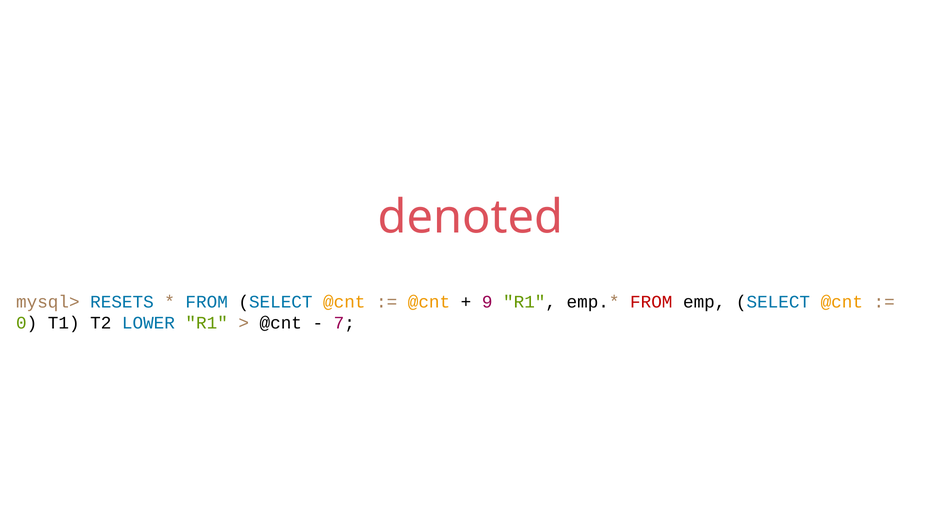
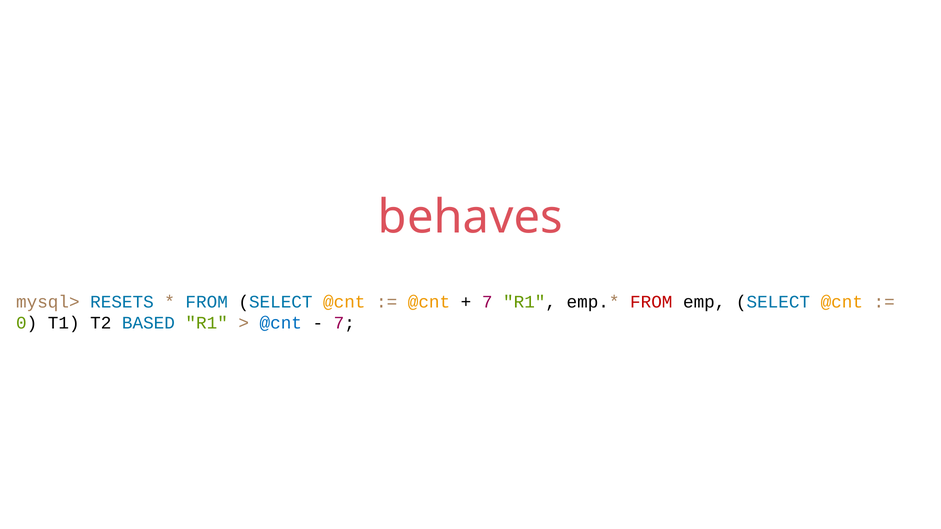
denoted: denoted -> behaves
9 at (487, 302): 9 -> 7
LOWER: LOWER -> BASED
@cnt at (281, 323) colour: black -> blue
